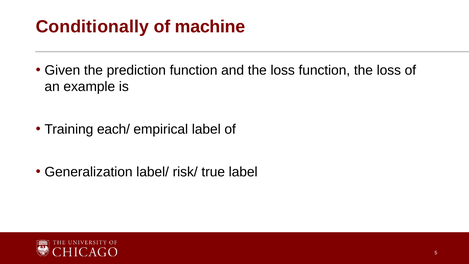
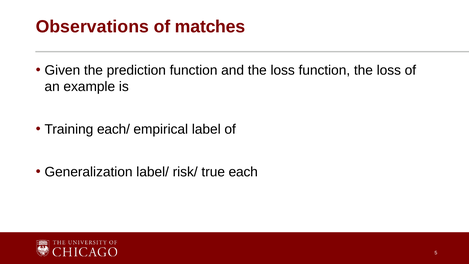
Conditionally: Conditionally -> Observations
machine: machine -> matches
true label: label -> each
